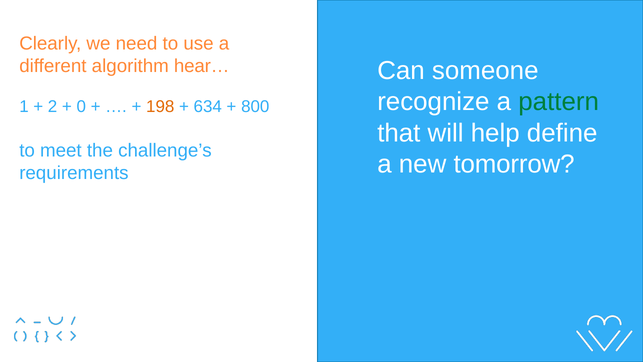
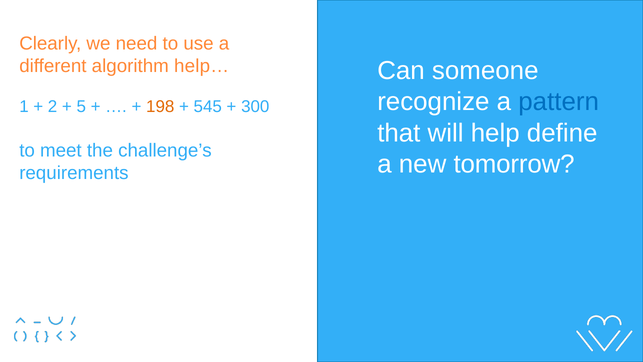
hear…: hear… -> help…
pattern colour: green -> blue
0: 0 -> 5
634: 634 -> 545
800: 800 -> 300
